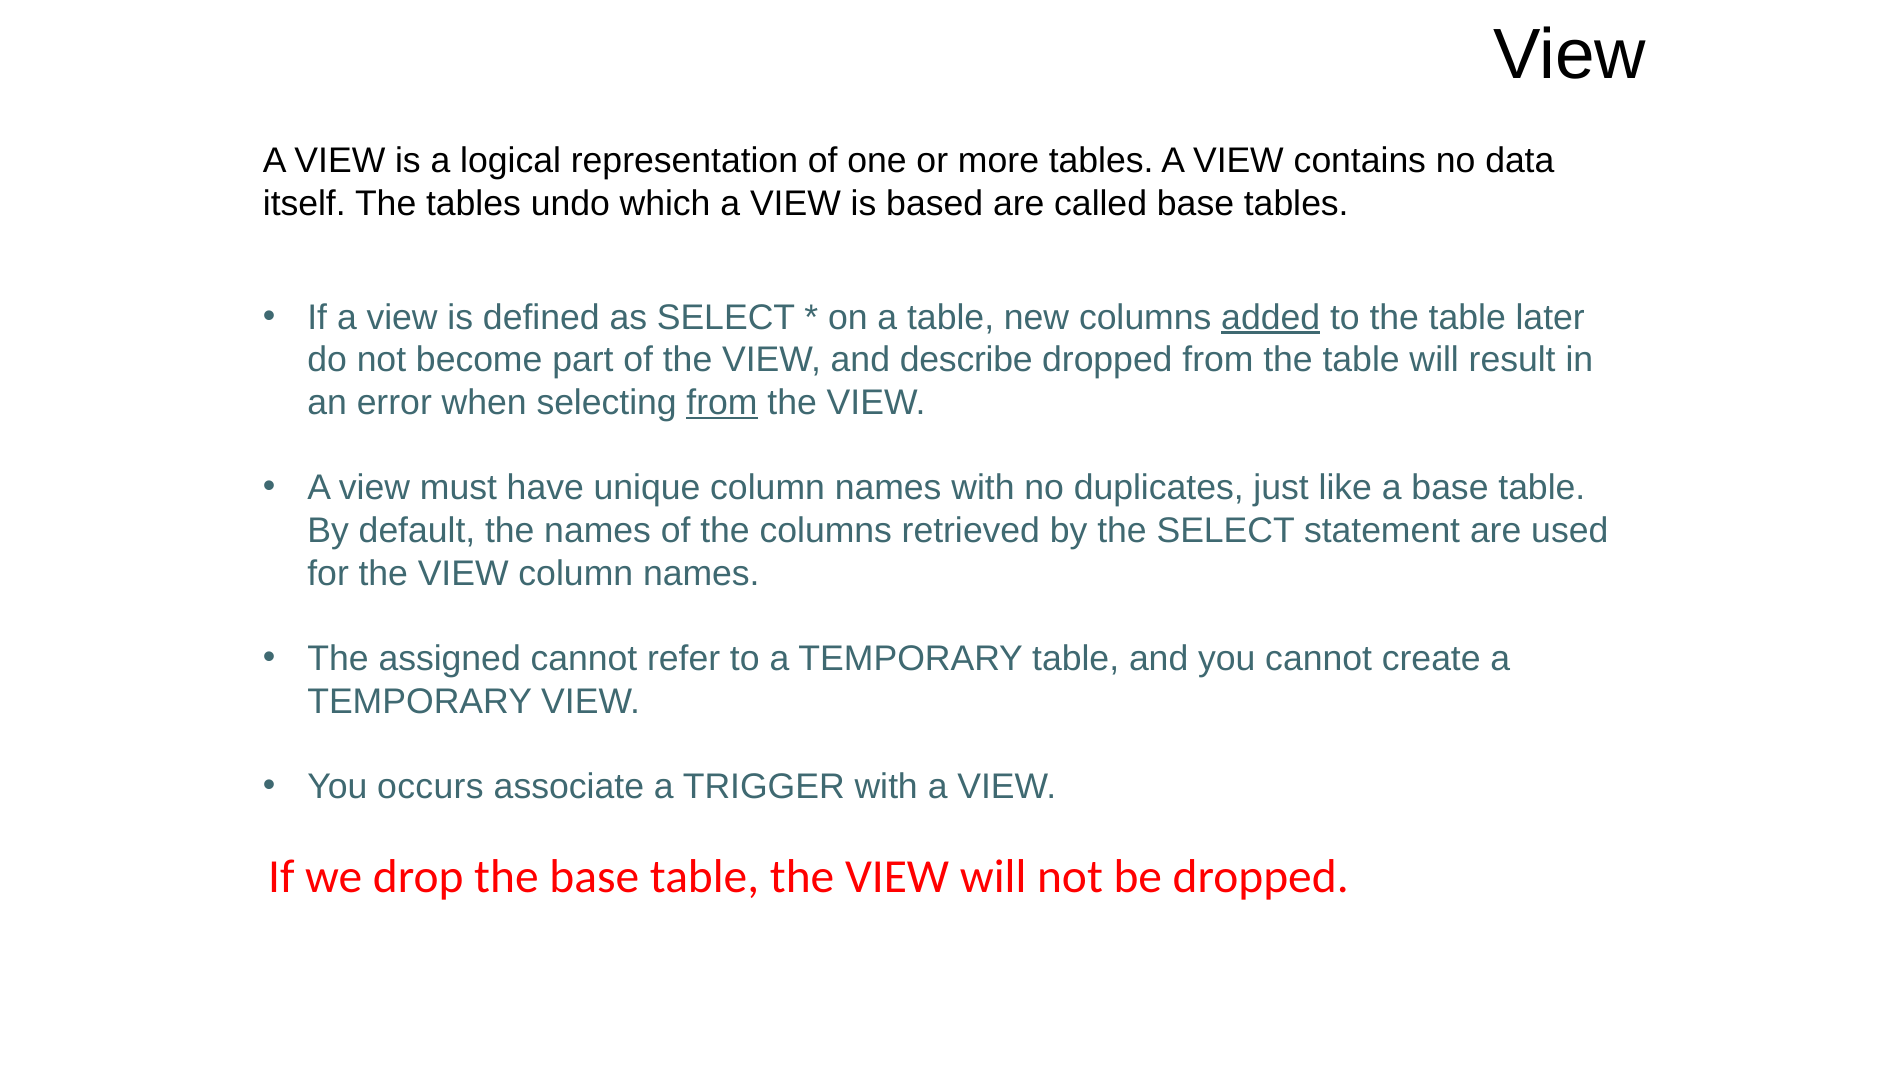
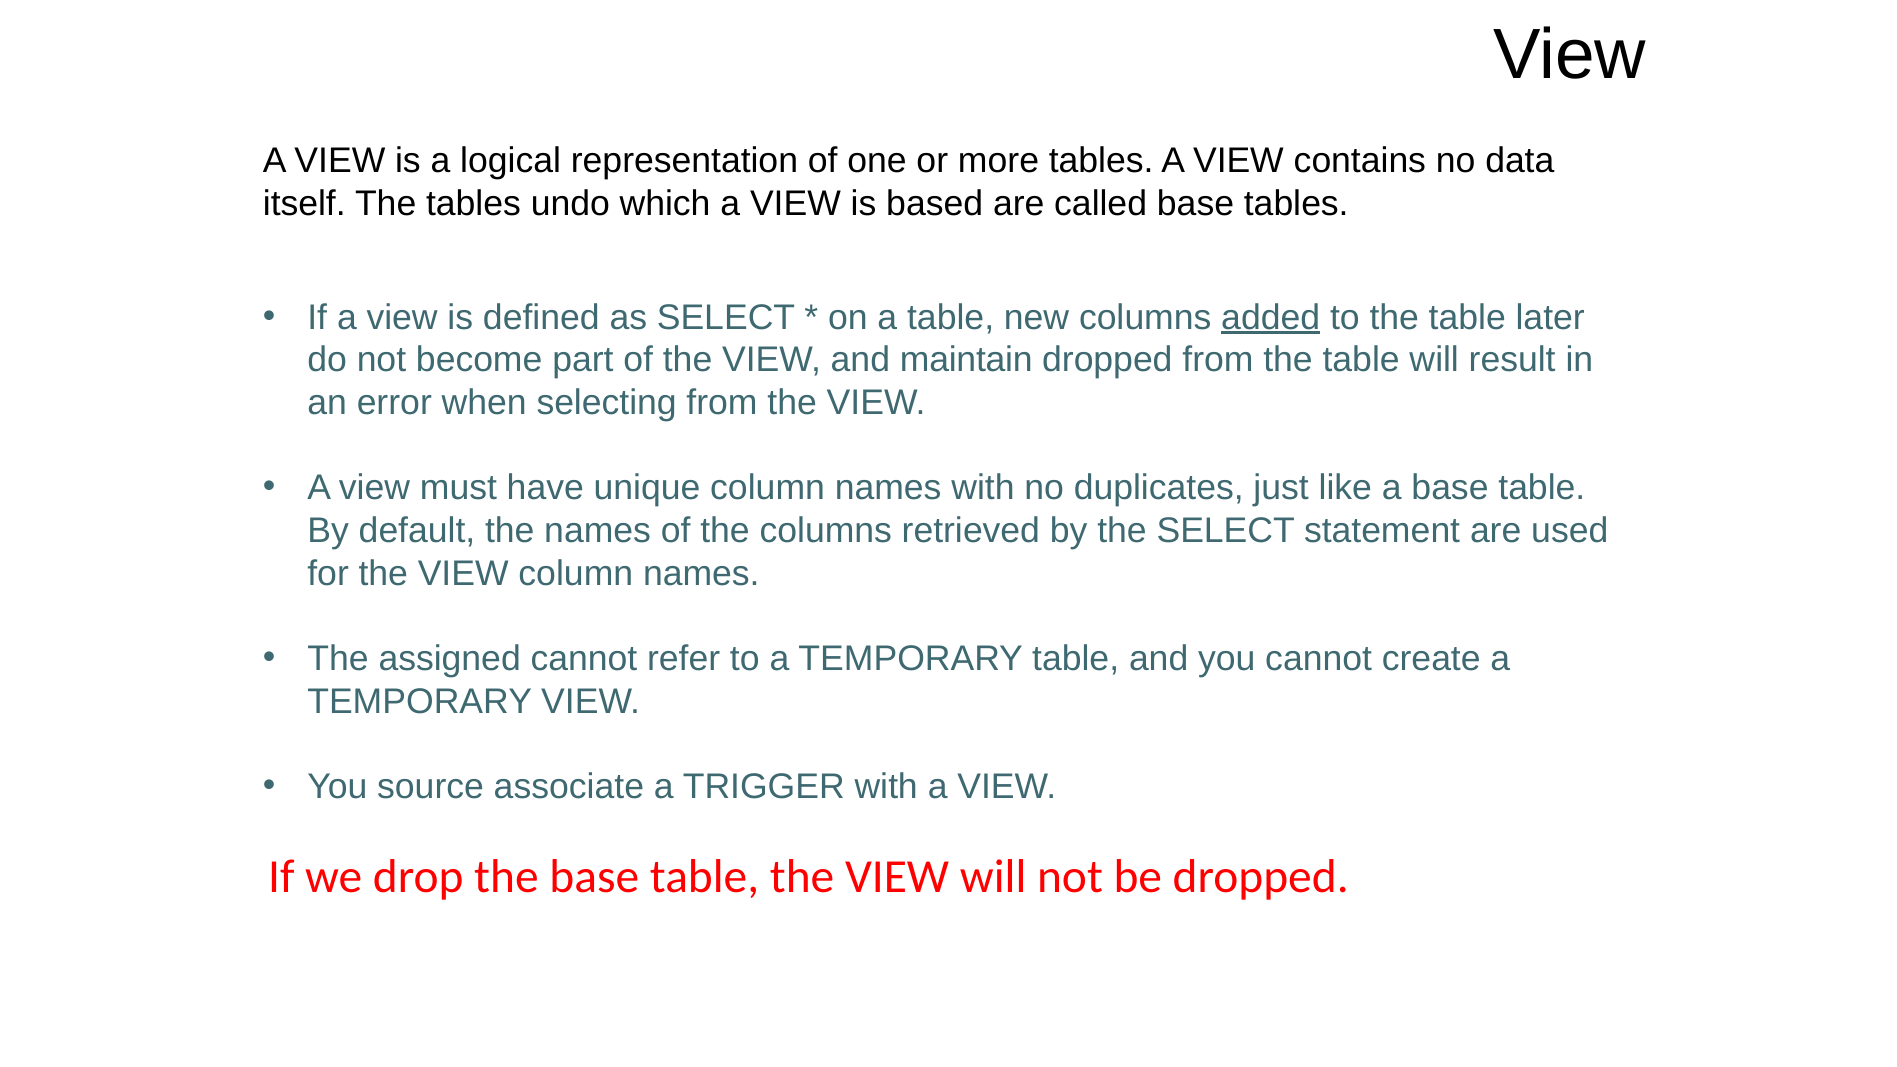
describe: describe -> maintain
from at (722, 403) underline: present -> none
occurs: occurs -> source
